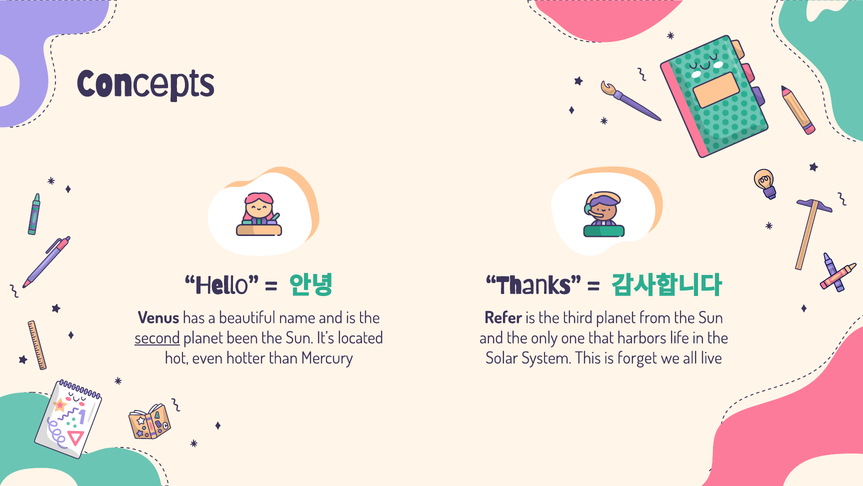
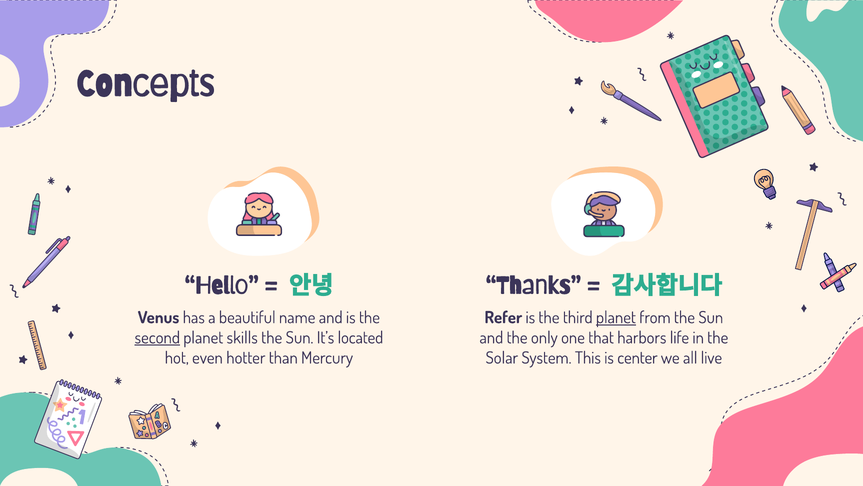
planet at (616, 317) underline: none -> present
been: been -> skills
forget: forget -> center
